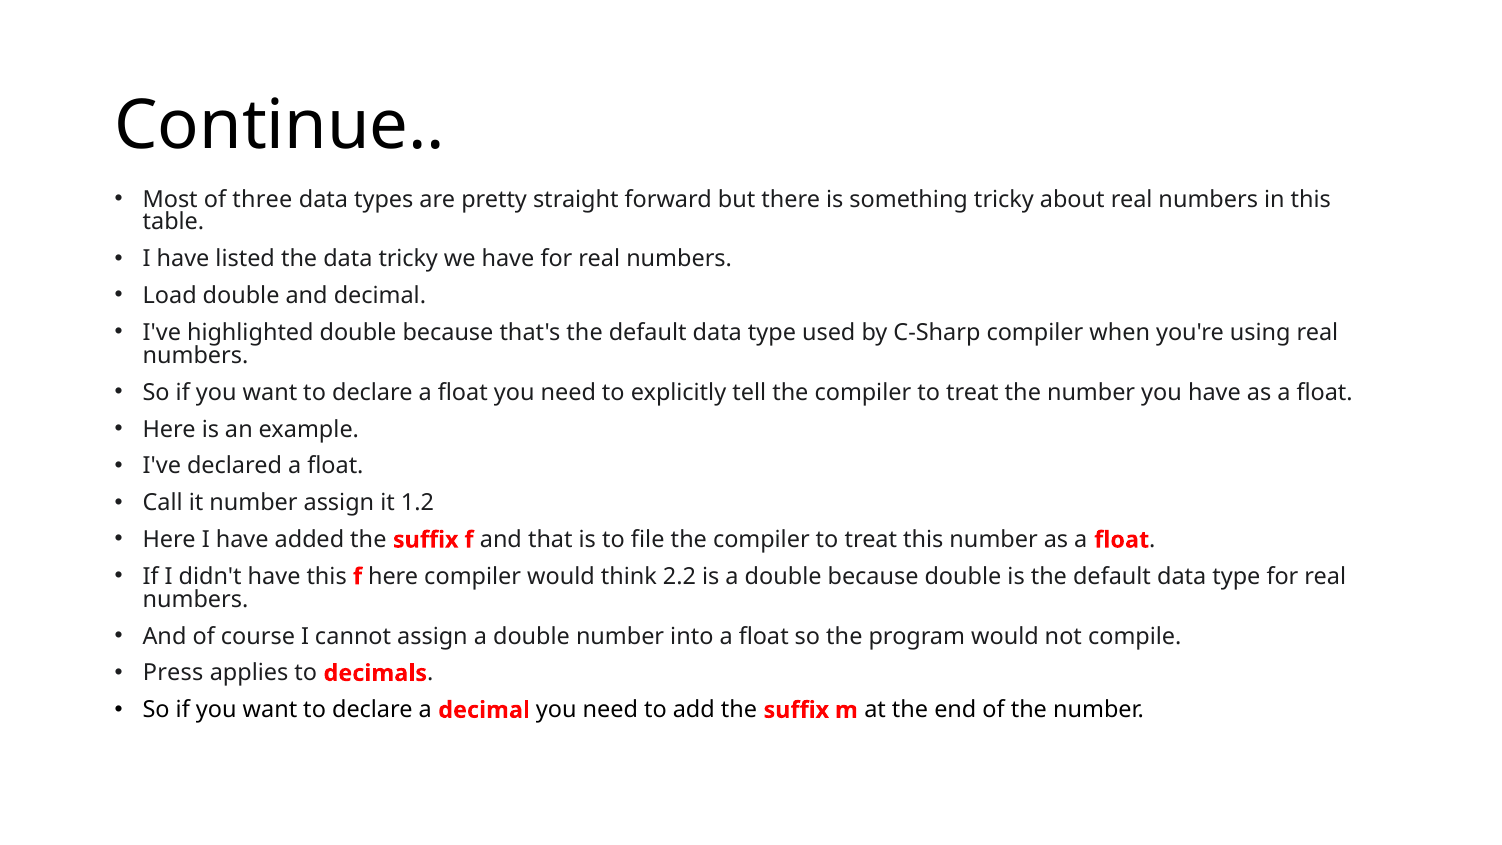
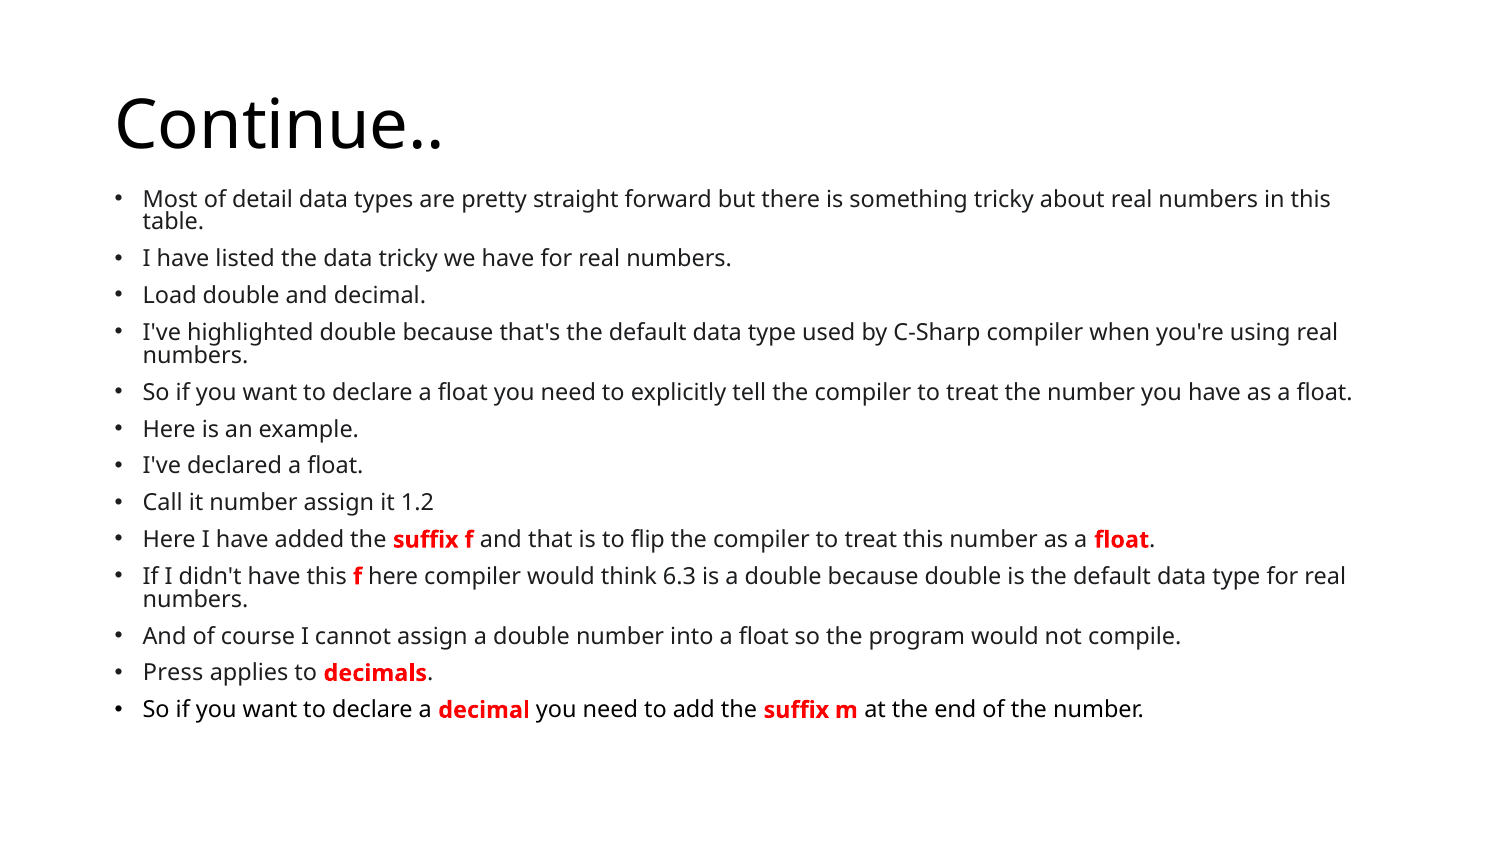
three: three -> detail
file: file -> flip
2.2: 2.2 -> 6.3
